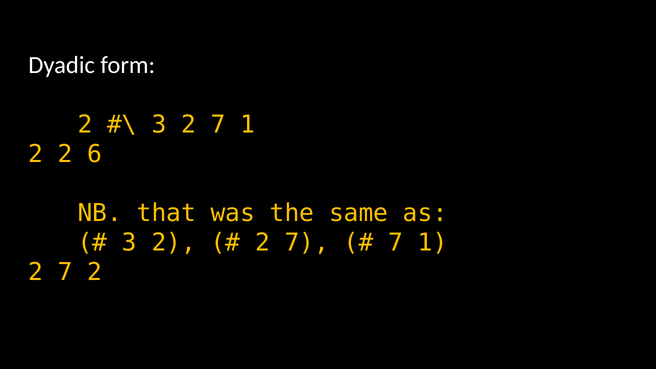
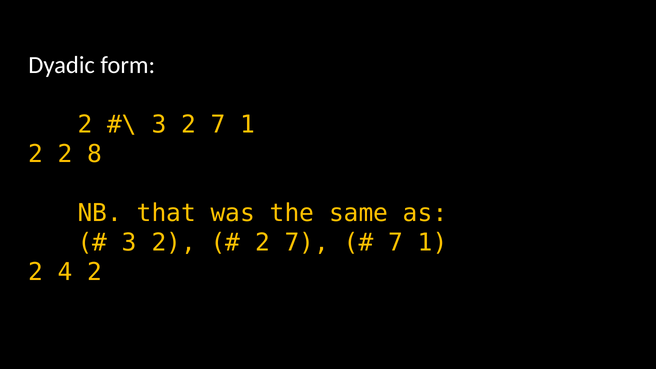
6: 6 -> 8
7 at (65, 272): 7 -> 4
